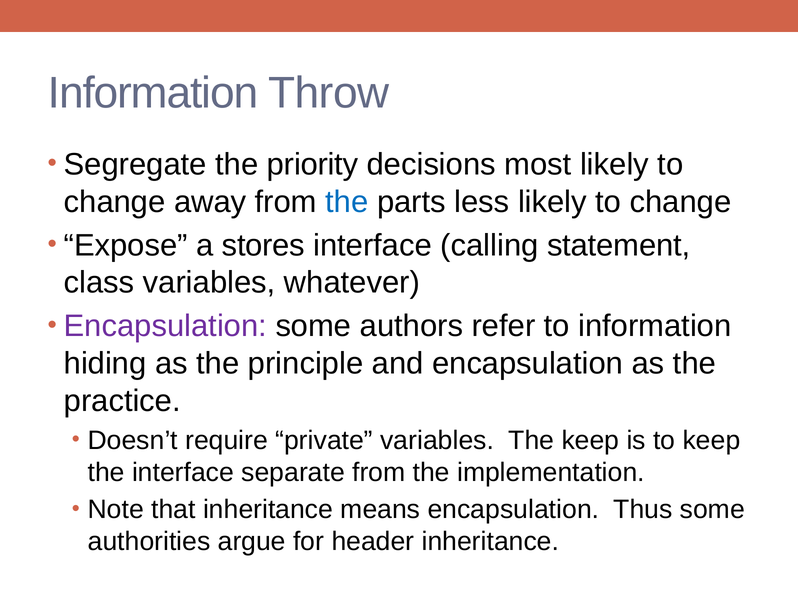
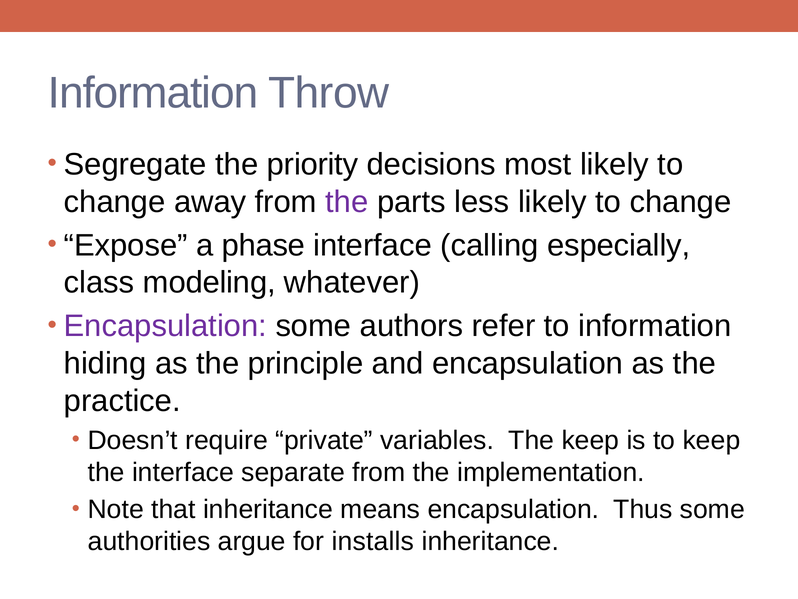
the at (347, 202) colour: blue -> purple
stores: stores -> phase
statement: statement -> especially
class variables: variables -> modeling
header: header -> installs
